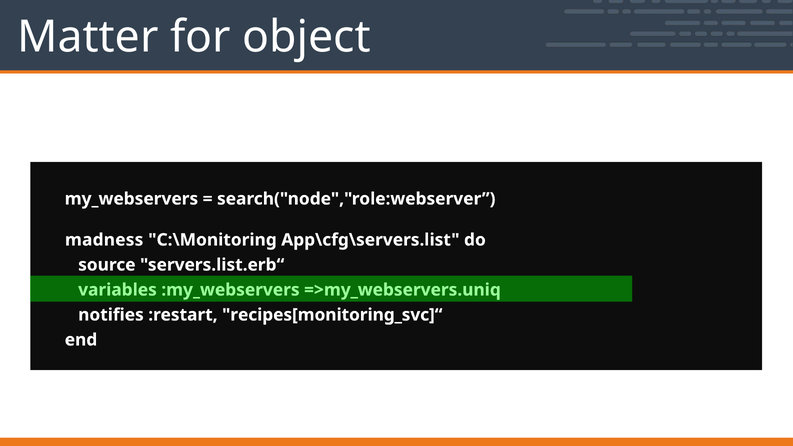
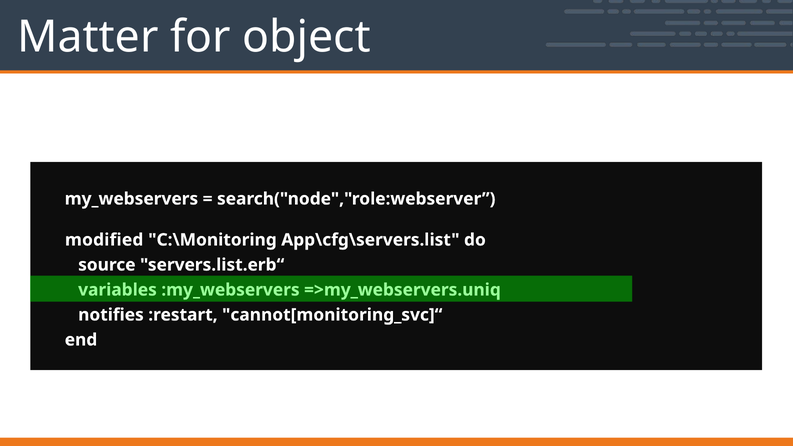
madness: madness -> modified
recipes[monitoring_svc]“: recipes[monitoring_svc]“ -> cannot[monitoring_svc]“
